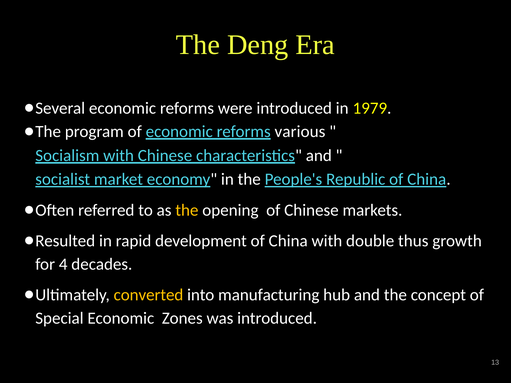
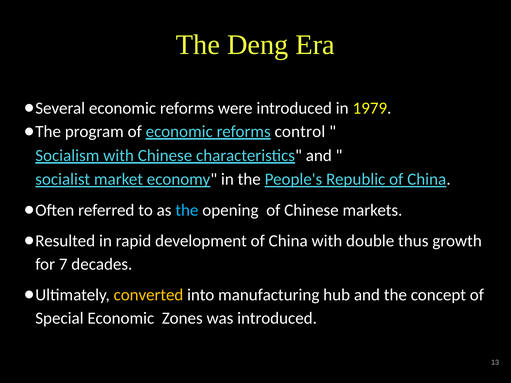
various: various -> control
the at (187, 210) colour: yellow -> light blue
4: 4 -> 7
